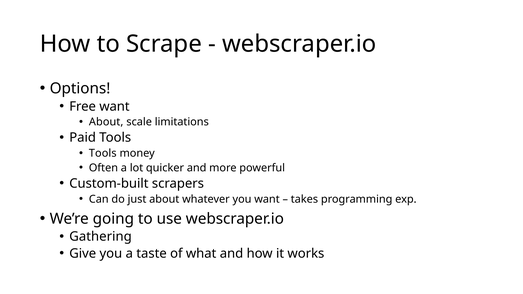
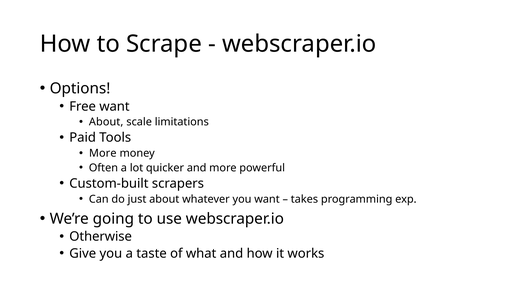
Tools at (103, 153): Tools -> More
Gathering: Gathering -> Otherwise
